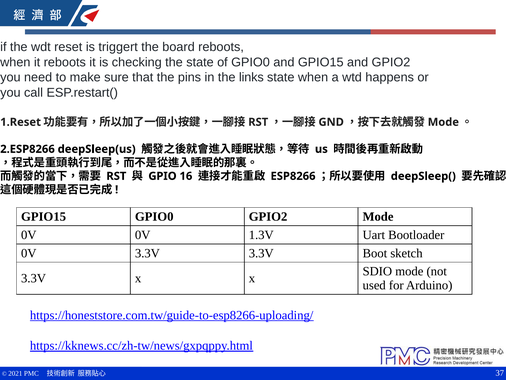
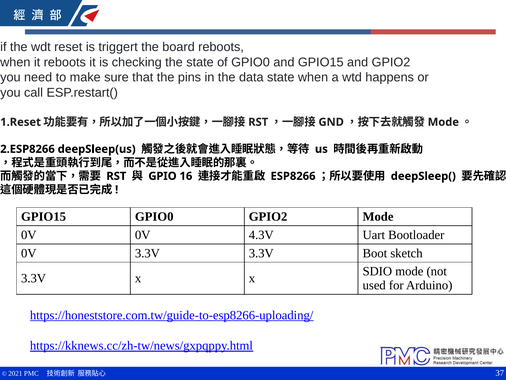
links: links -> data
1.3V: 1.3V -> 4.3V
